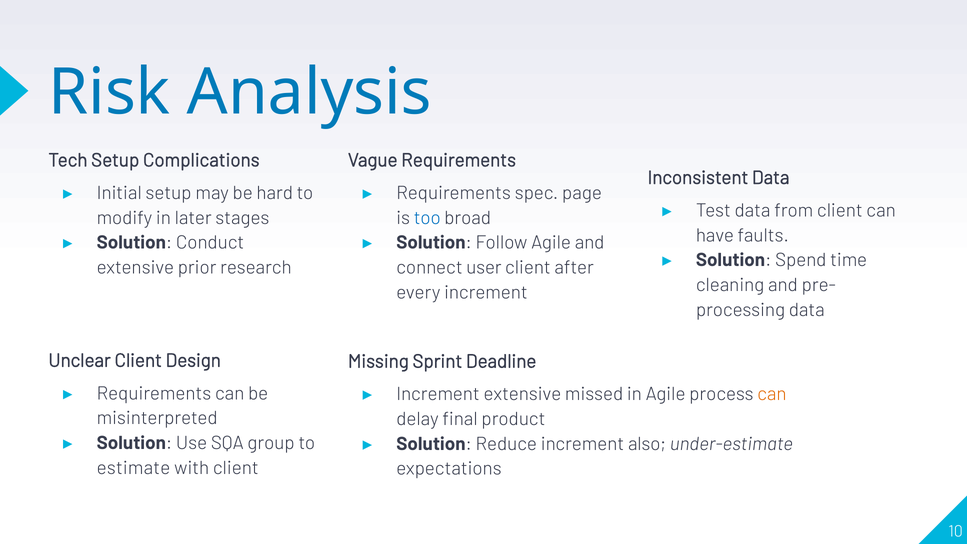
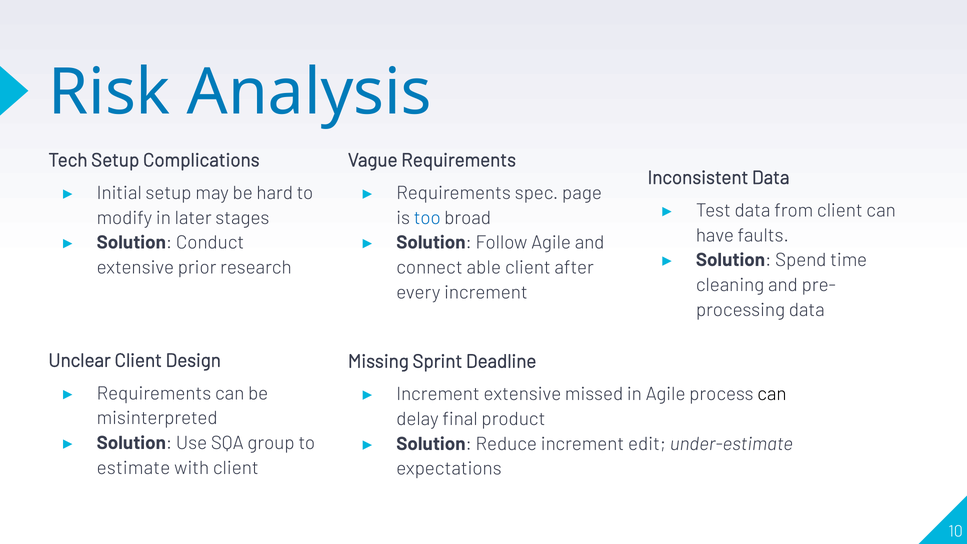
user: user -> able
can at (772, 394) colour: orange -> black
also: also -> edit
